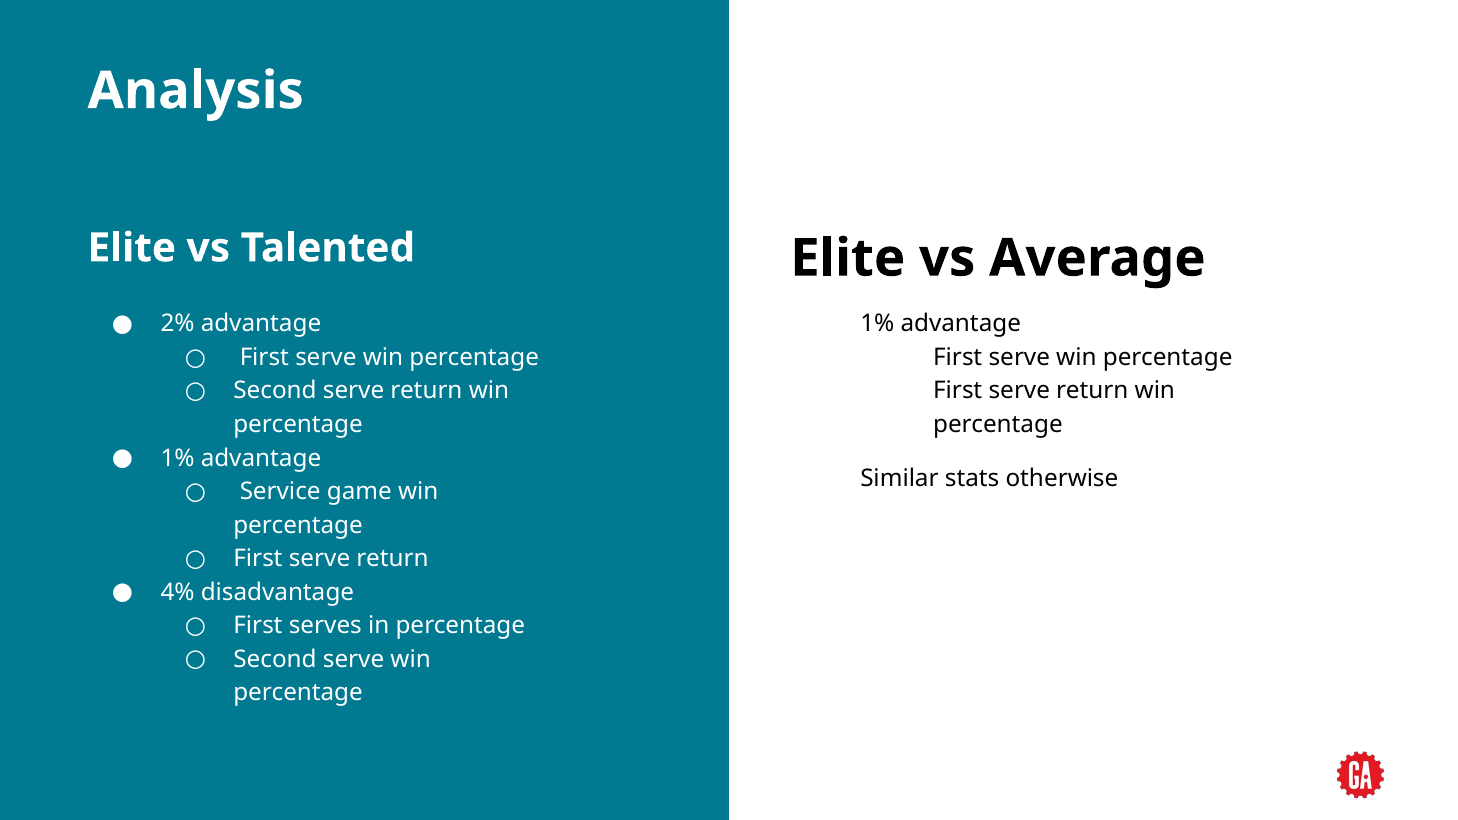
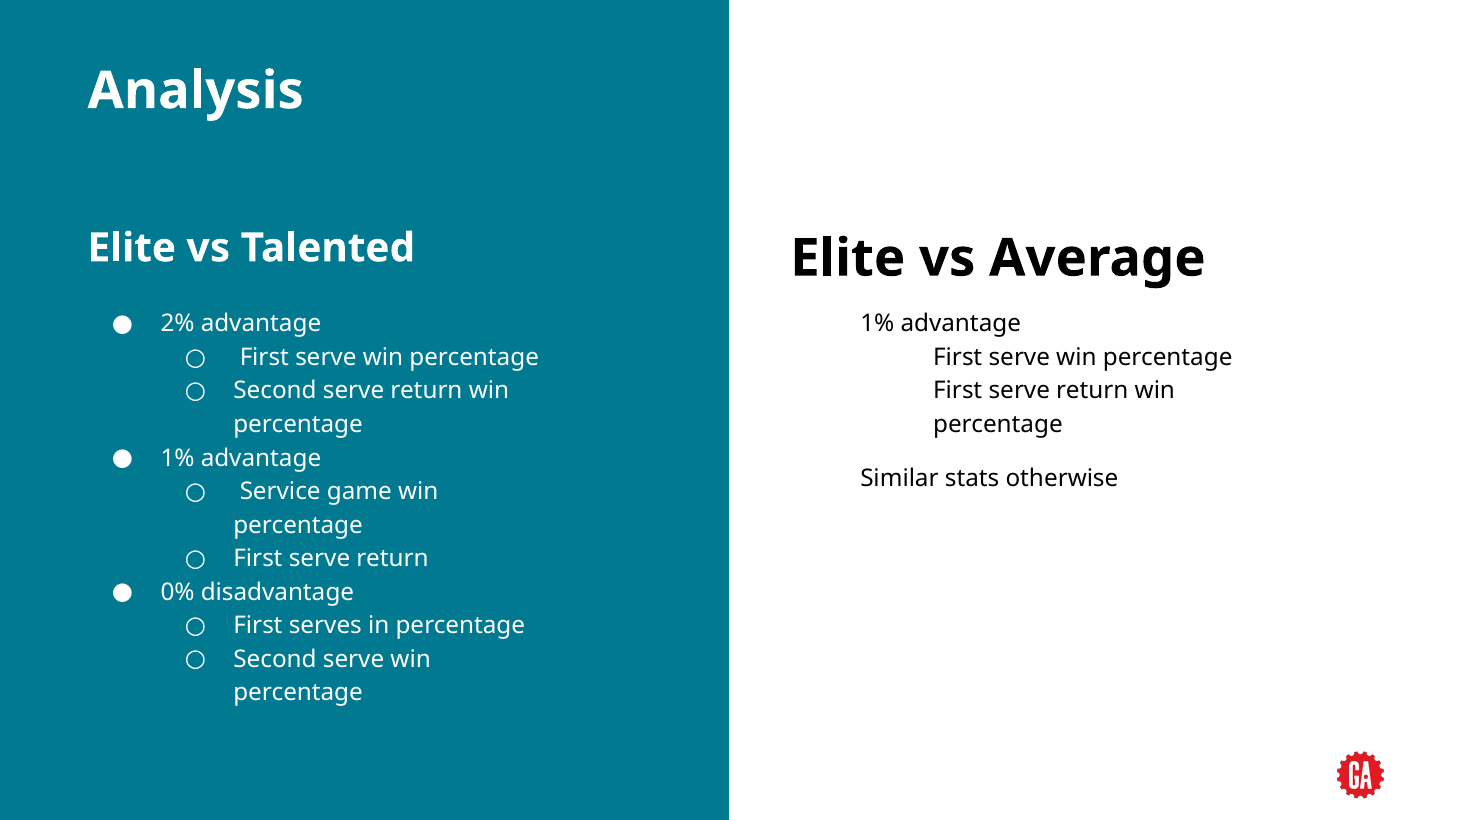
4%: 4% -> 0%
